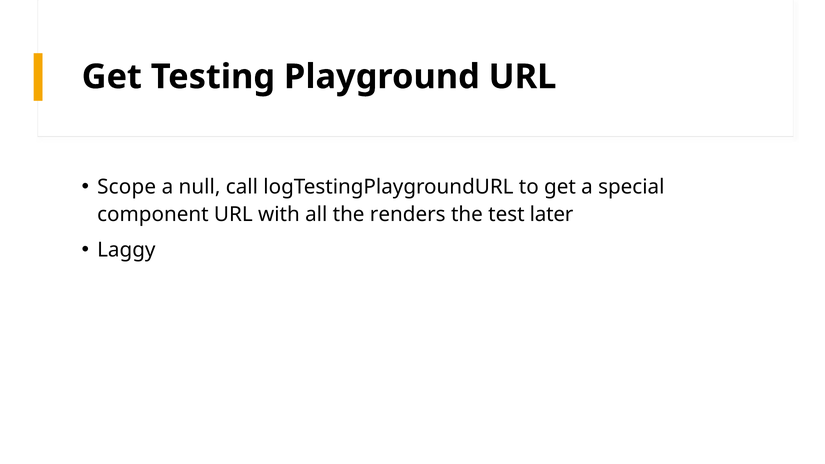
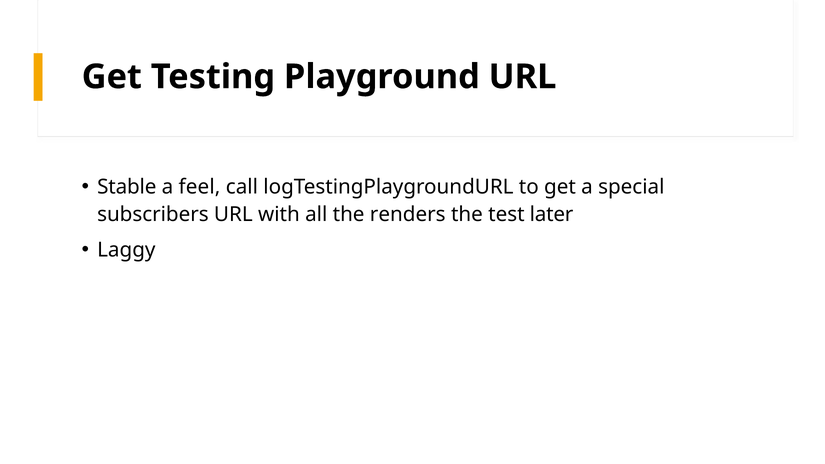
Scope: Scope -> Stable
null: null -> feel
component: component -> subscribers
